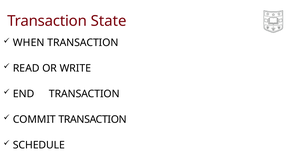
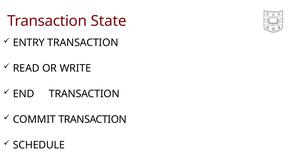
WHEN: WHEN -> ENTRY
